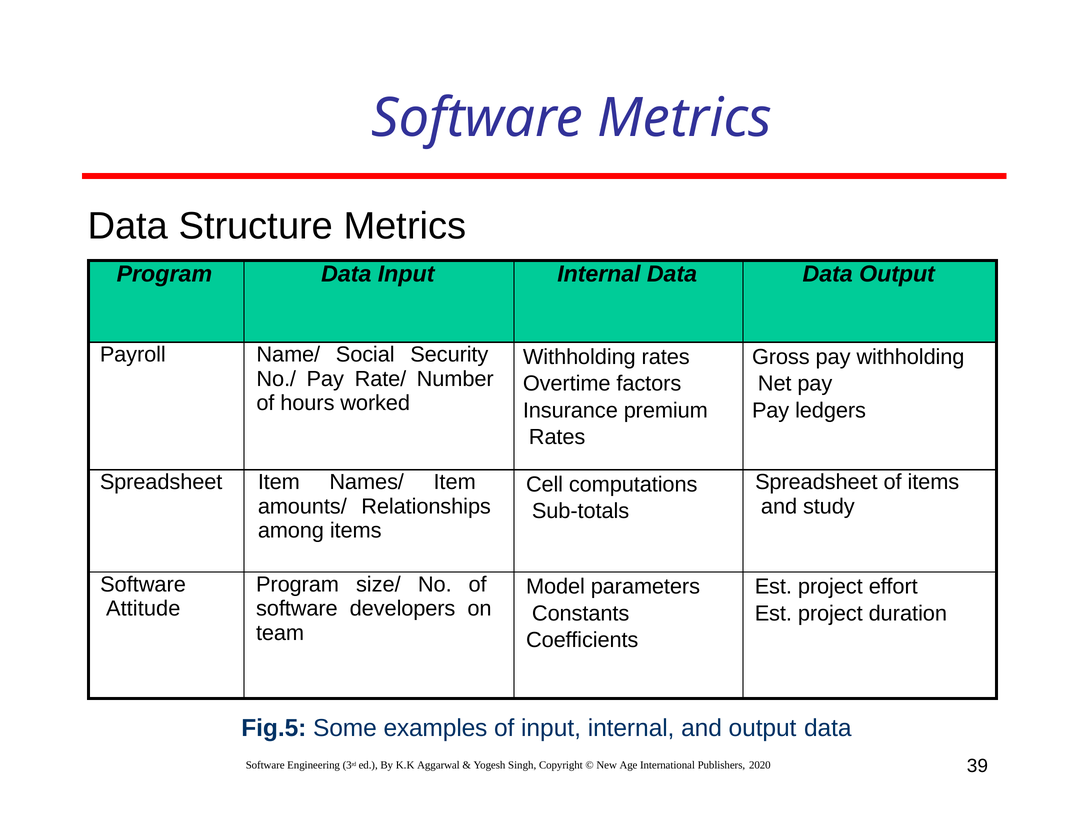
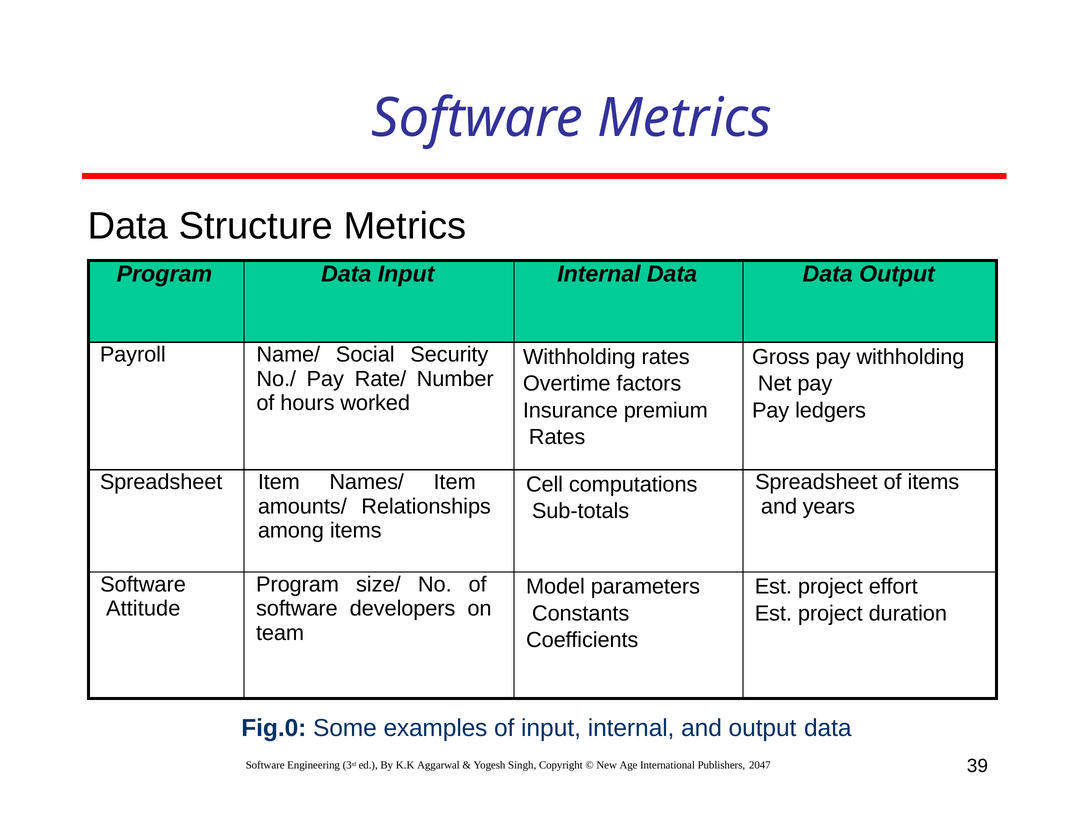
study: study -> years
Fig.5: Fig.5 -> Fig.0
2020: 2020 -> 2047
